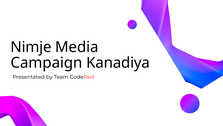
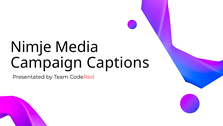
Kanadiya: Kanadiya -> Captions
